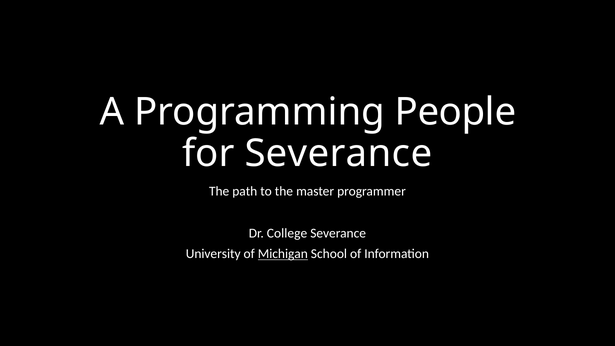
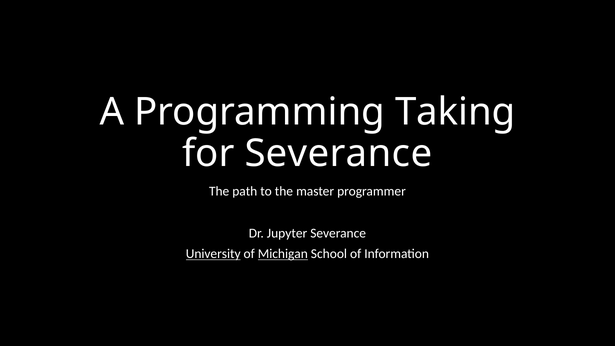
People: People -> Taking
College: College -> Jupyter
University underline: none -> present
